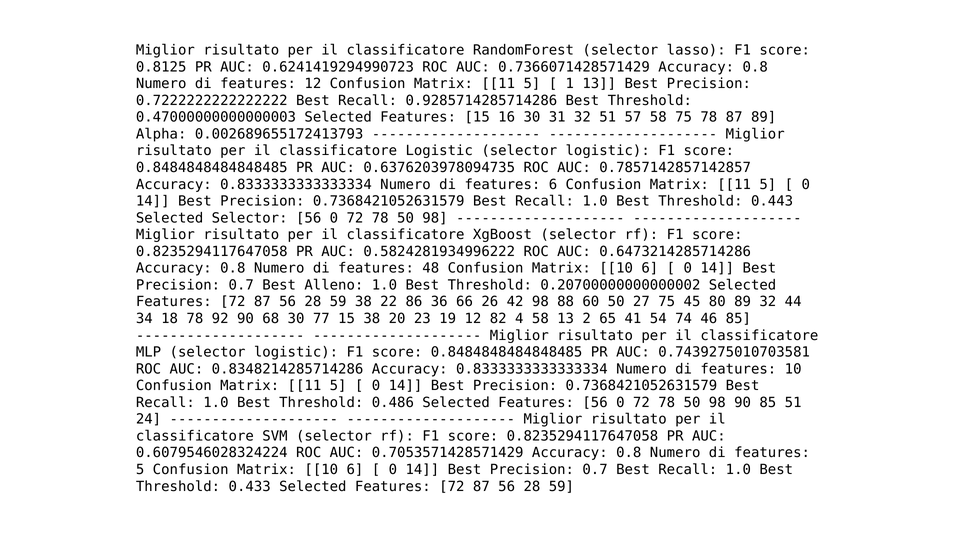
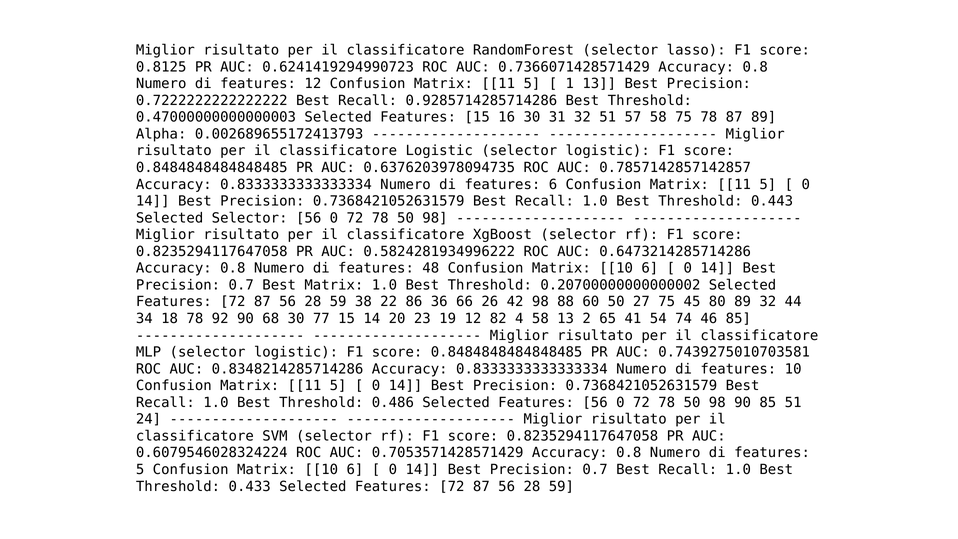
Best Alleno: Alleno -> Matrix
15 38: 38 -> 14
